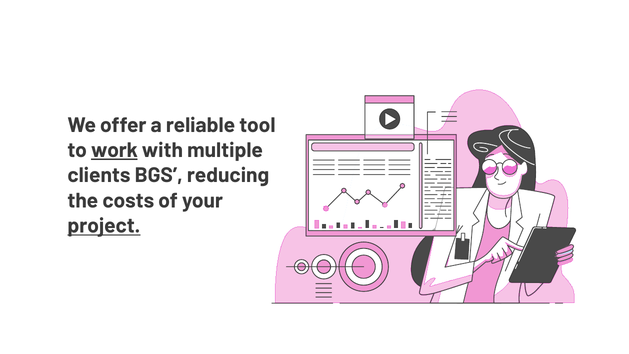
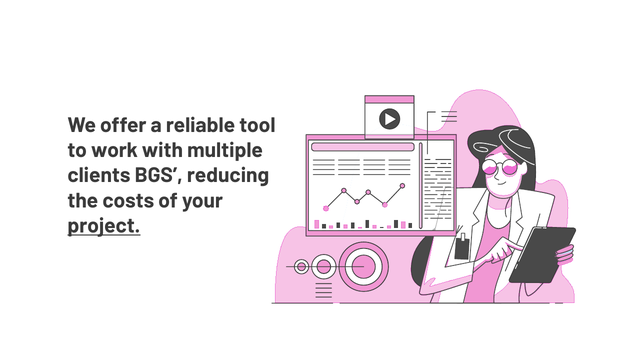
work underline: present -> none
